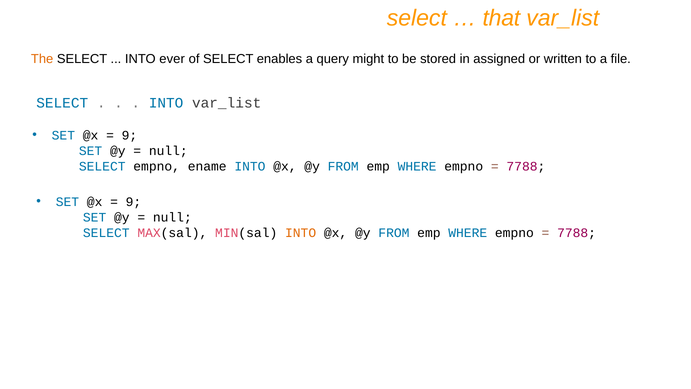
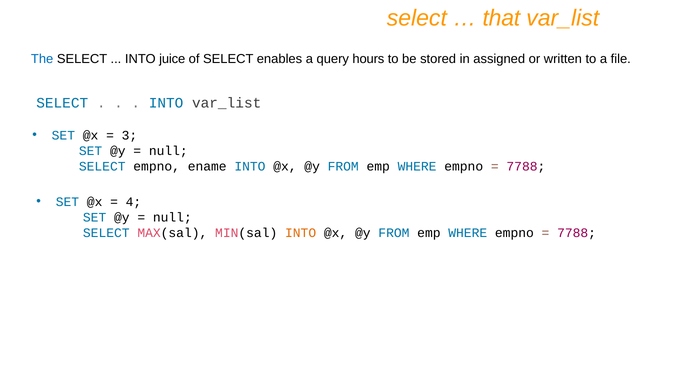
The colour: orange -> blue
ever: ever -> juice
might: might -> hours
9 at (129, 135): 9 -> 3
9 at (133, 202): 9 -> 4
